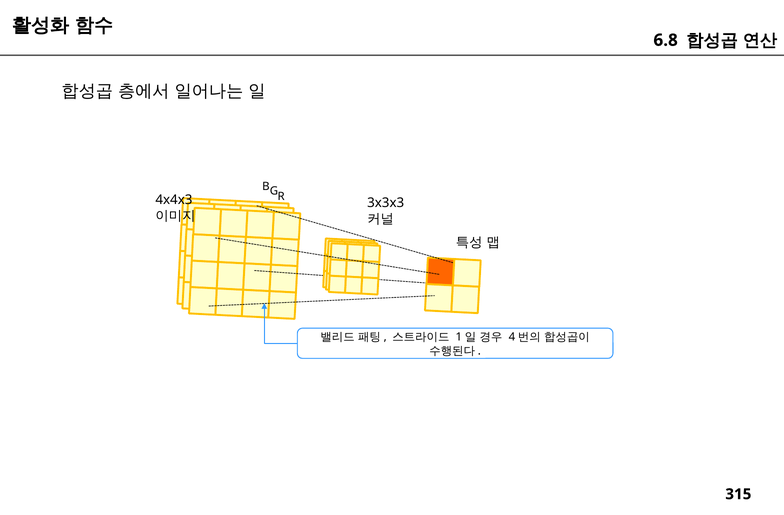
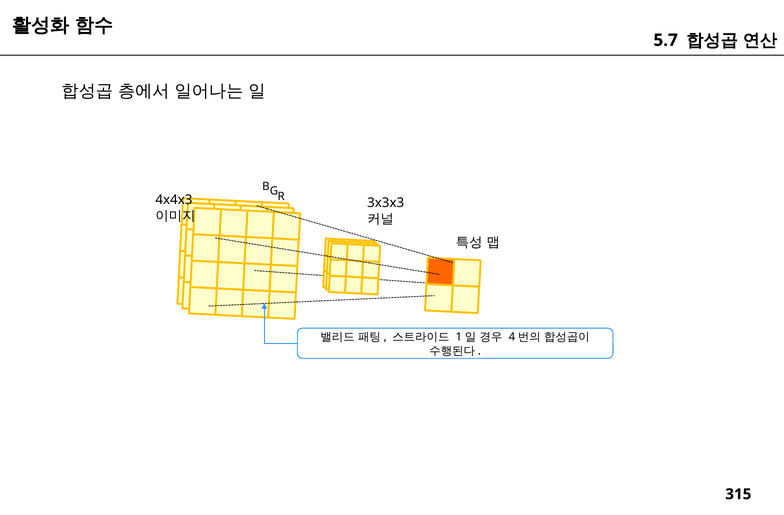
6.8: 6.8 -> 5.7
